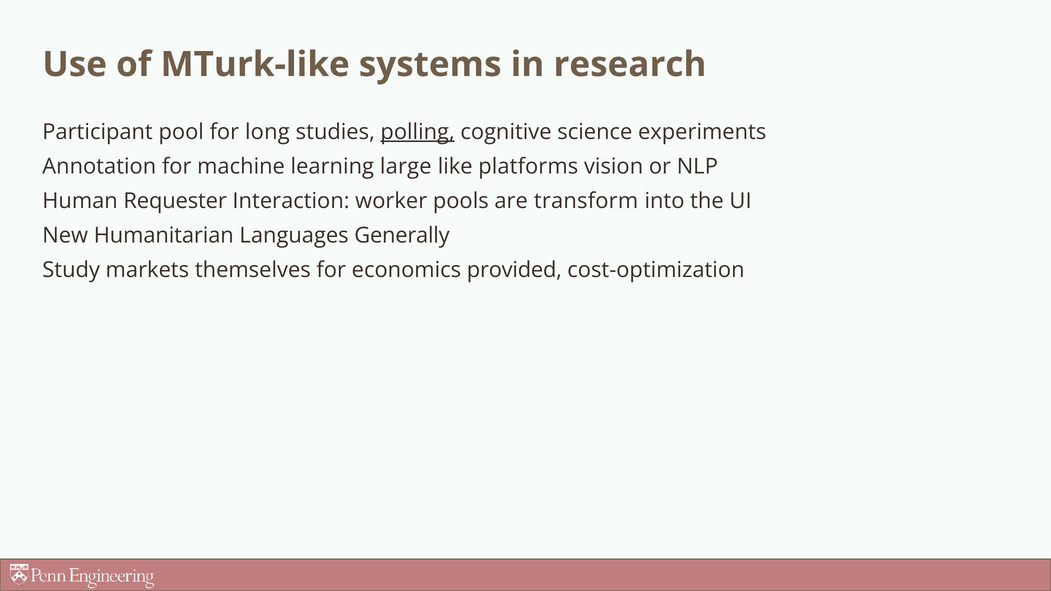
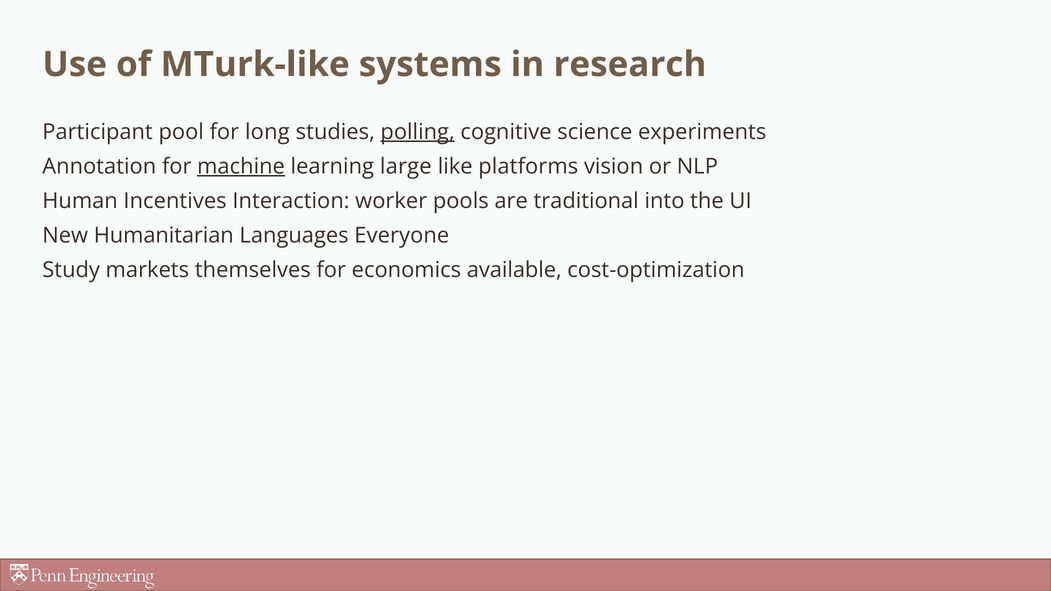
machine underline: none -> present
Requester: Requester -> Incentives
transform: transform -> traditional
Generally: Generally -> Everyone
provided: provided -> available
